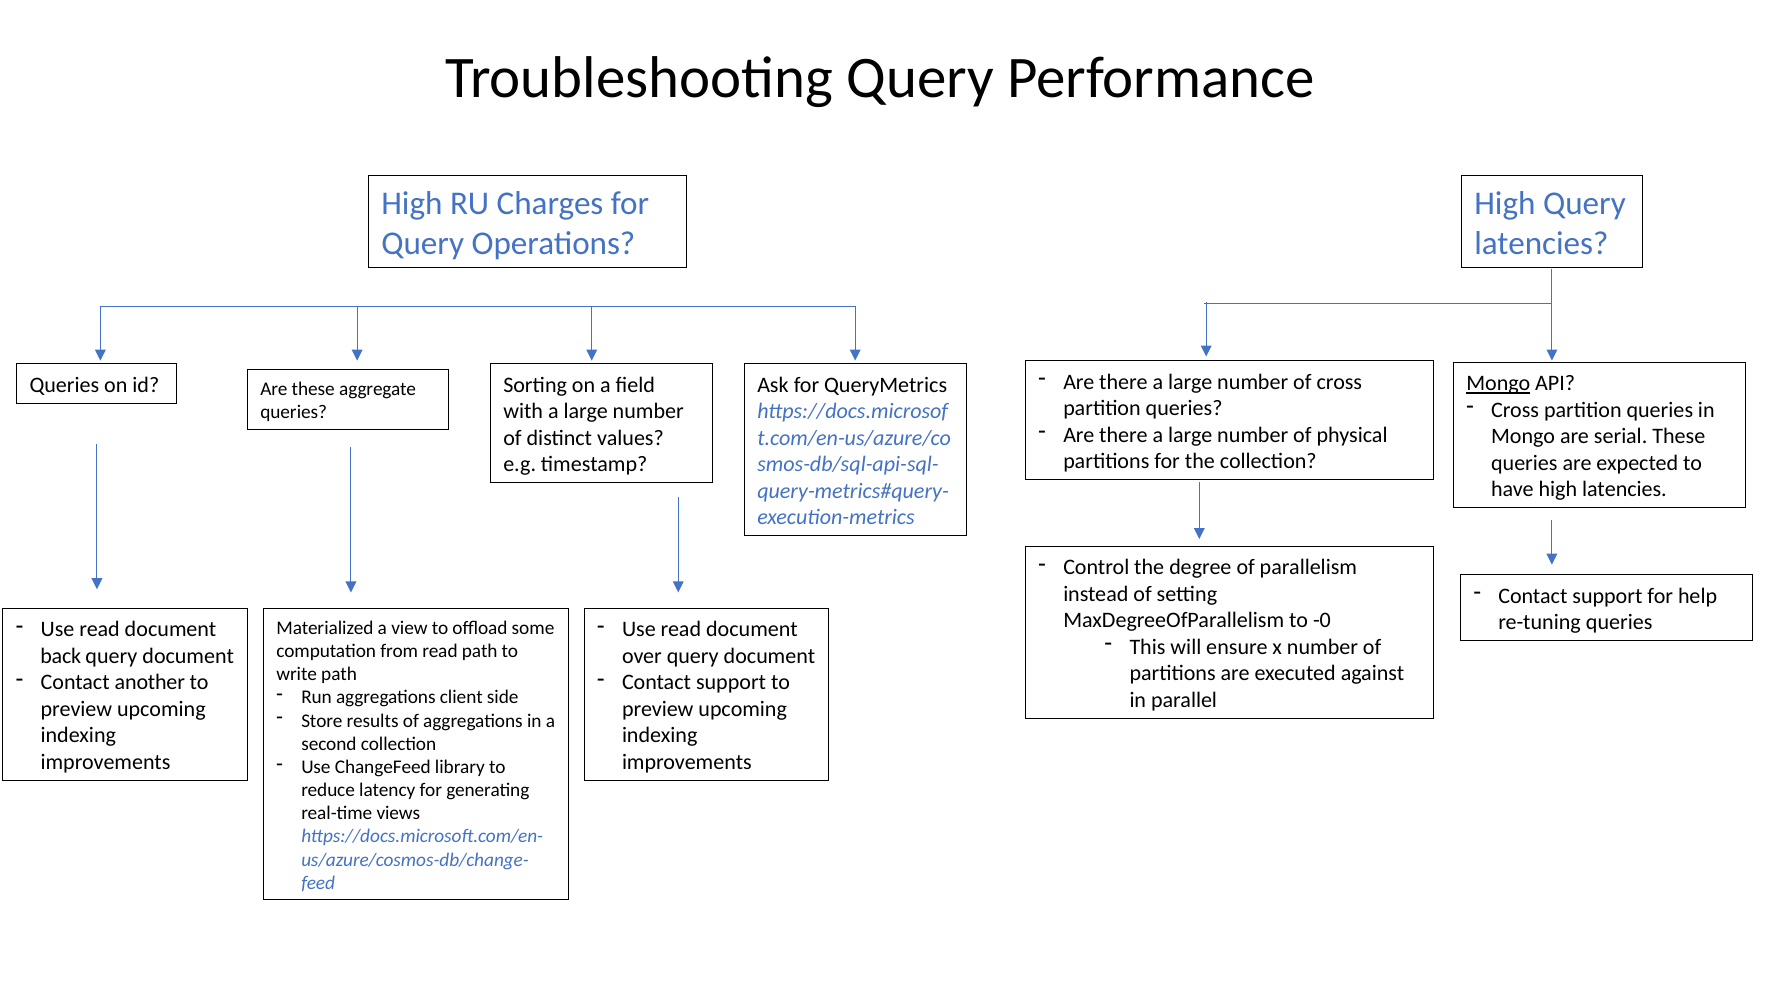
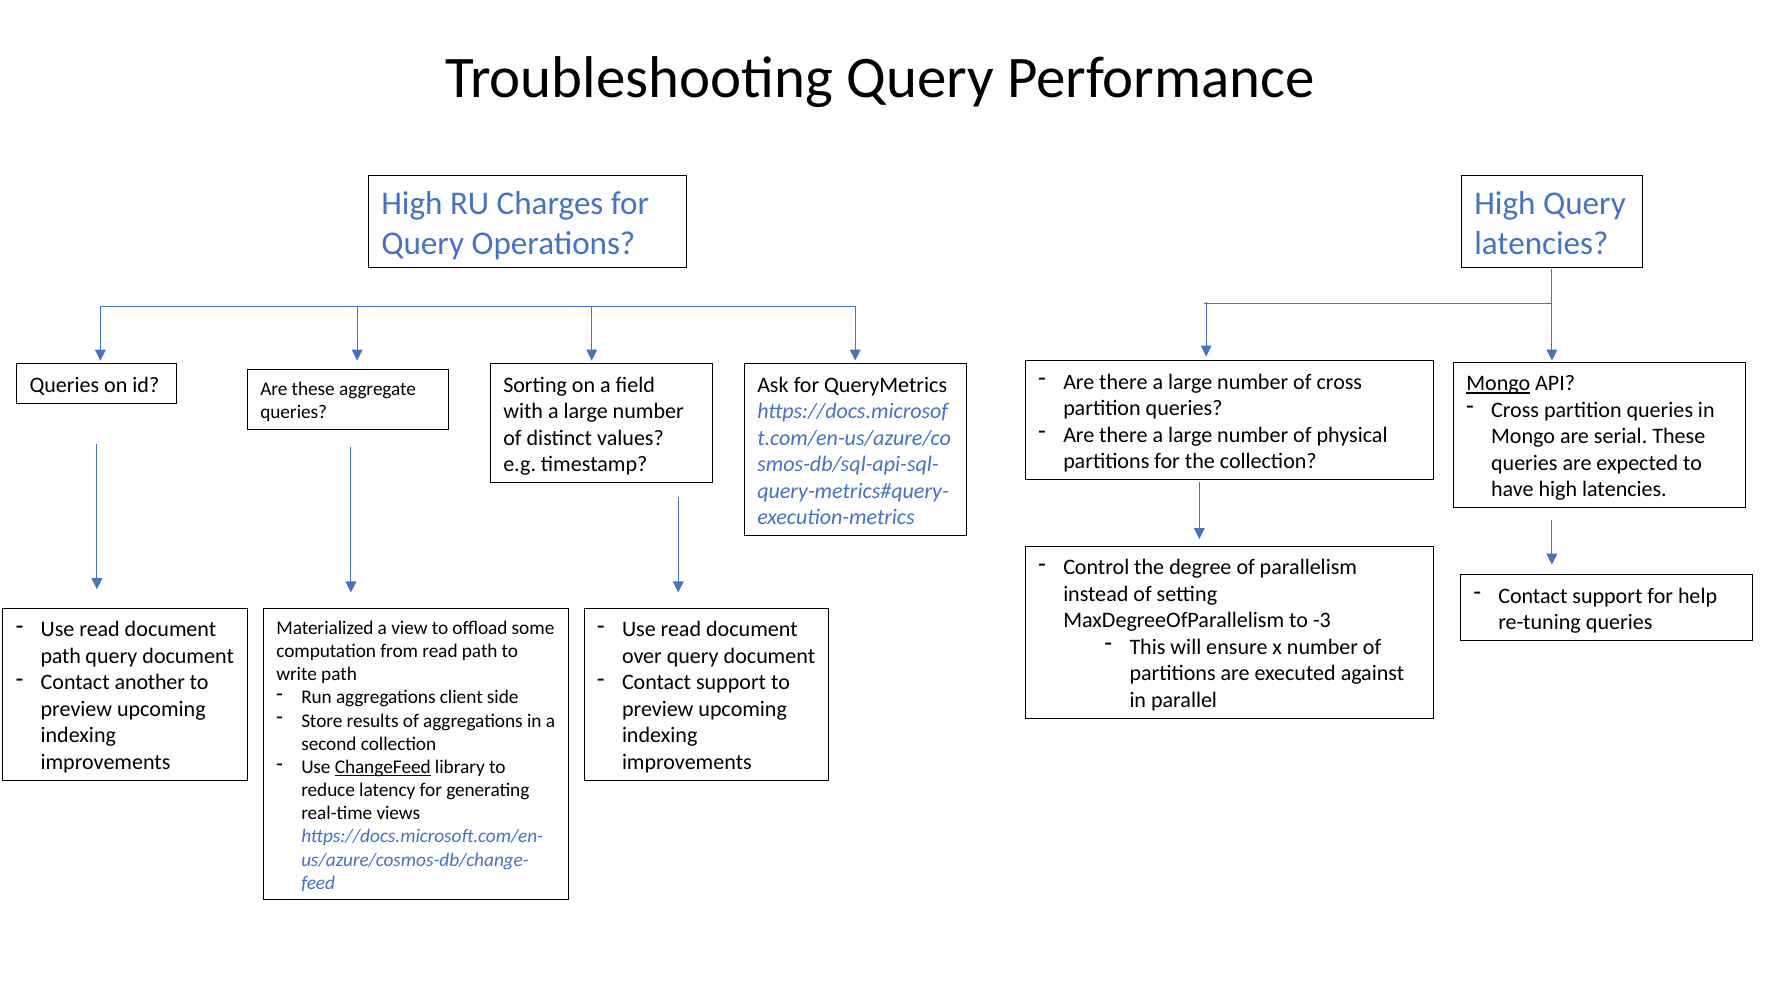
-0: -0 -> -3
back at (61, 656): back -> path
ChangeFeed underline: none -> present
